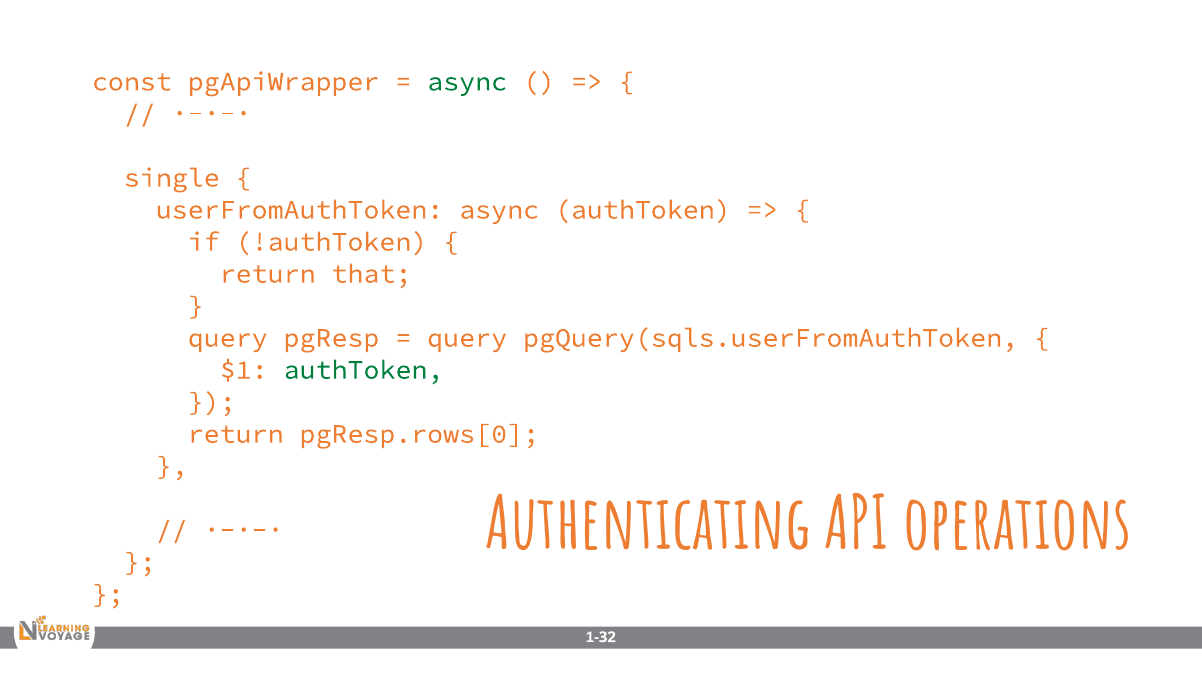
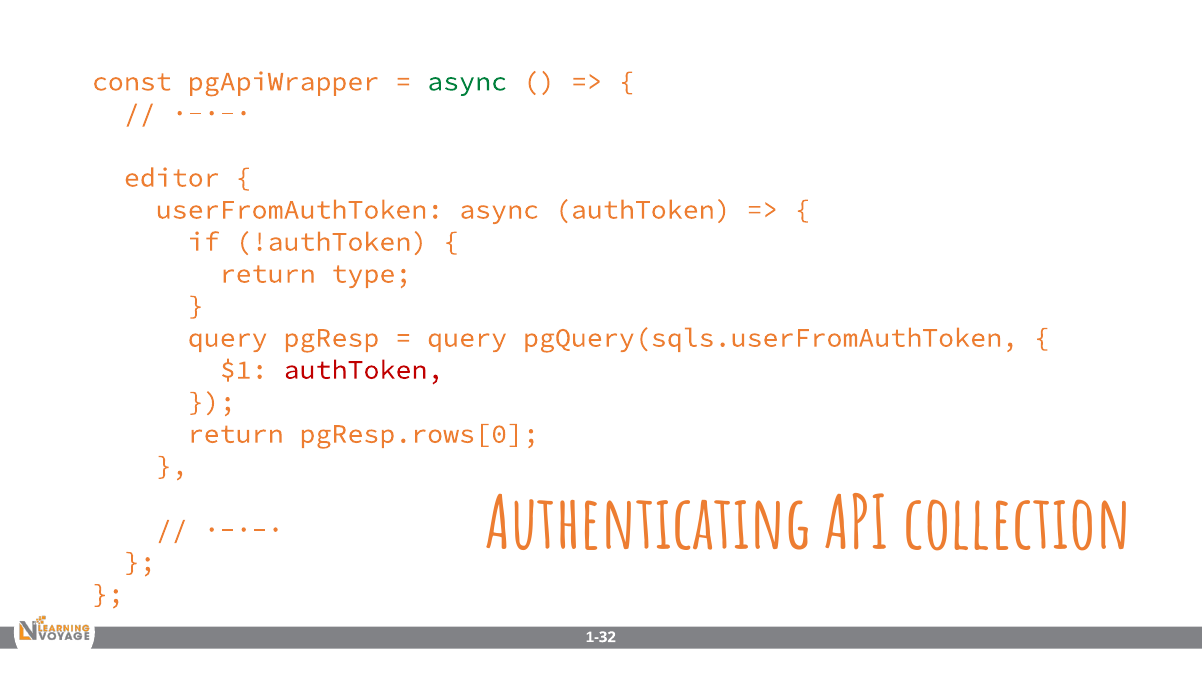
single: single -> editor
that: that -> type
authToken at (364, 370) colour: green -> red
operations: operations -> collection
